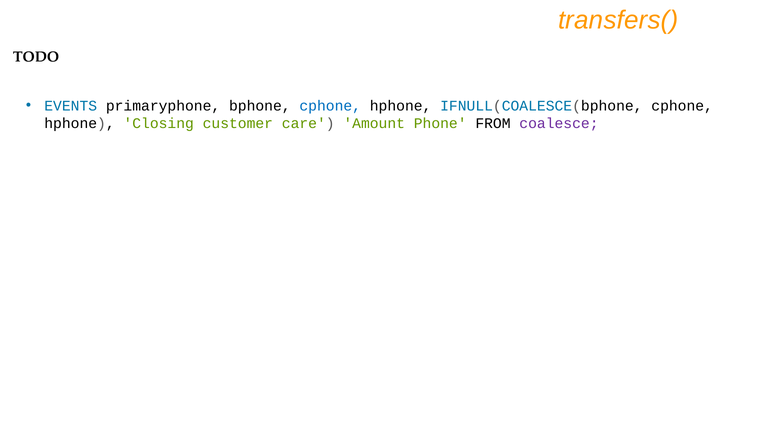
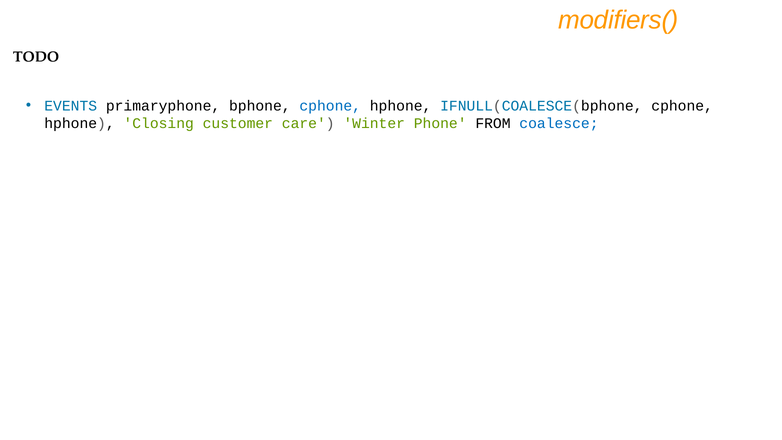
transfers(: transfers( -> modifiers(
Amount: Amount -> Winter
coalesce colour: purple -> blue
